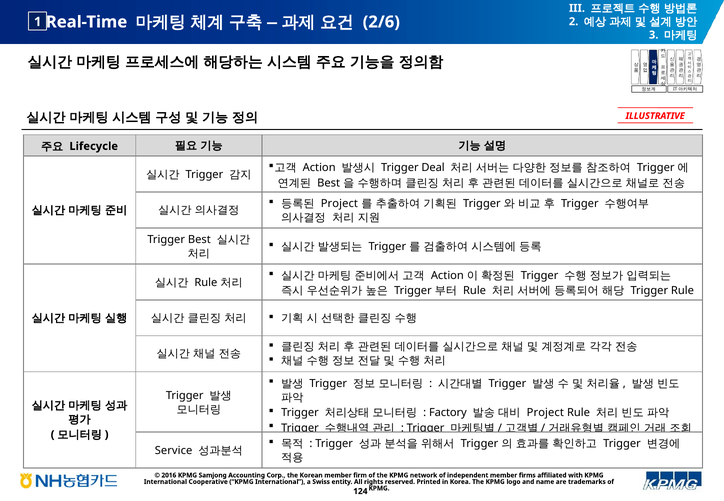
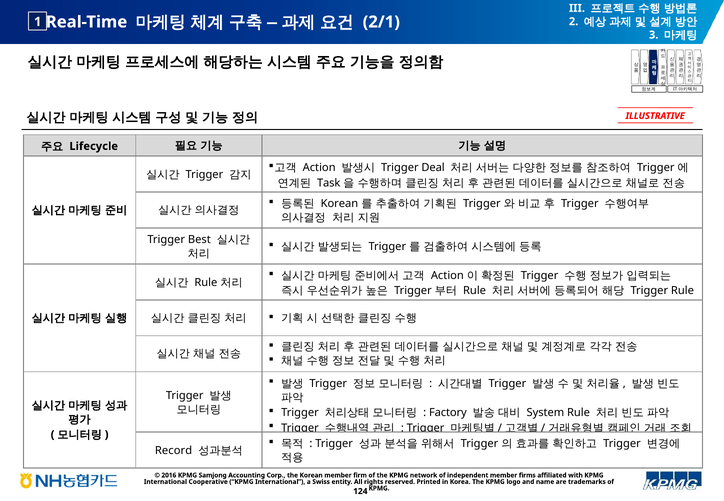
2/6: 2/6 -> 2/1
Best at (329, 183): Best -> Task
Project at (339, 204): Project -> Korean
Project at (545, 413): Project -> System
Service: Service -> Record
